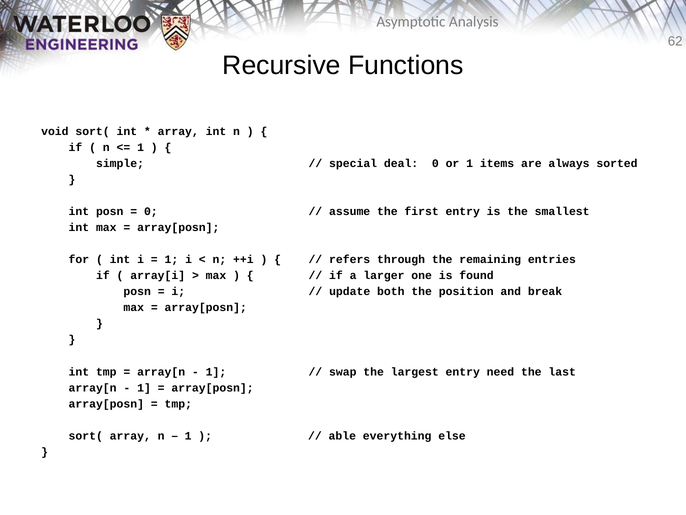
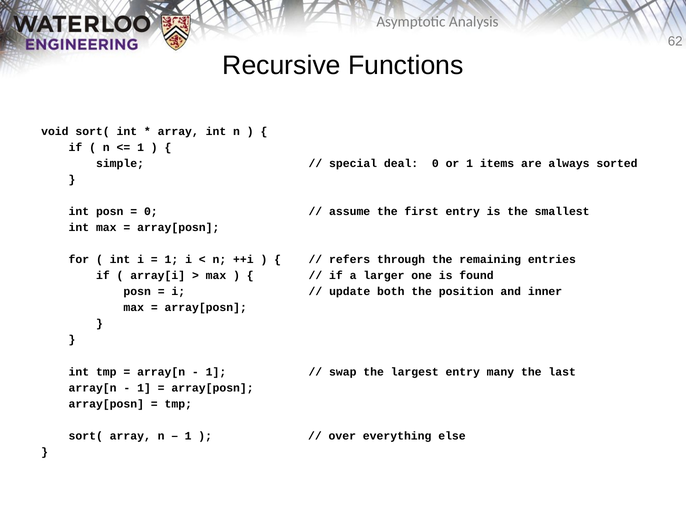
break: break -> inner
need: need -> many
able: able -> over
